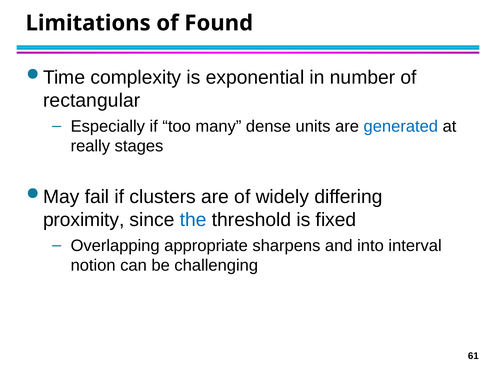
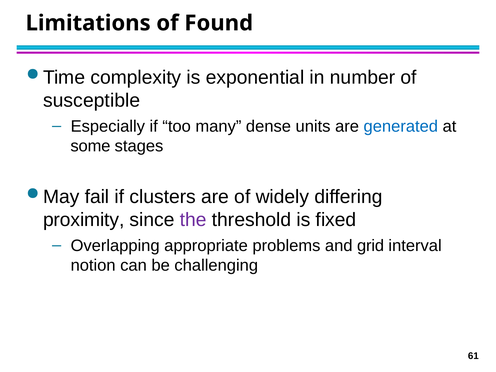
rectangular: rectangular -> susceptible
really: really -> some
the colour: blue -> purple
sharpens: sharpens -> problems
into: into -> grid
